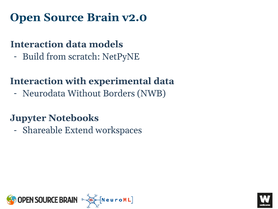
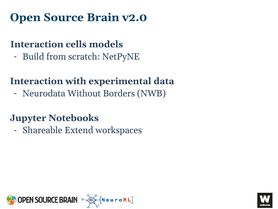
Interaction data: data -> cells
